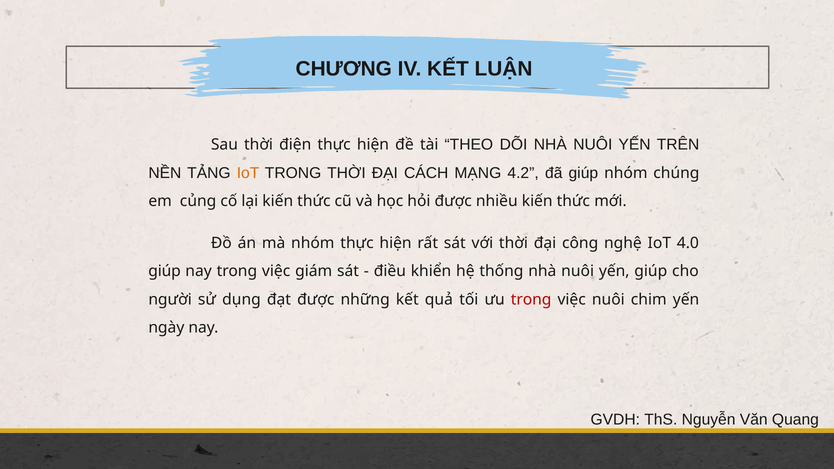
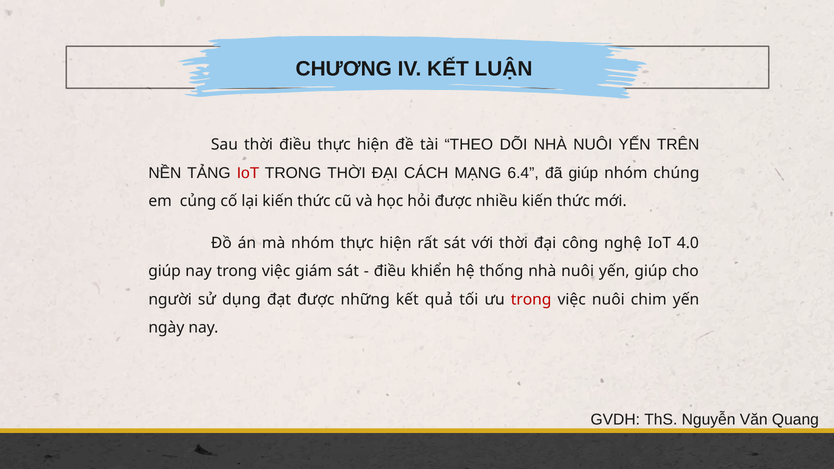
thời điện: điện -> điều
IoT at (248, 173) colour: orange -> red
4.2: 4.2 -> 6.4
